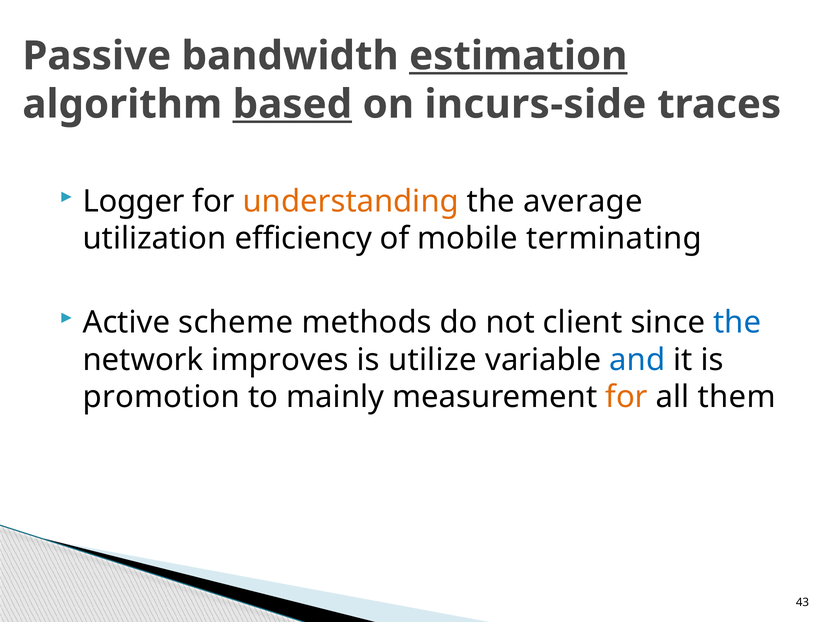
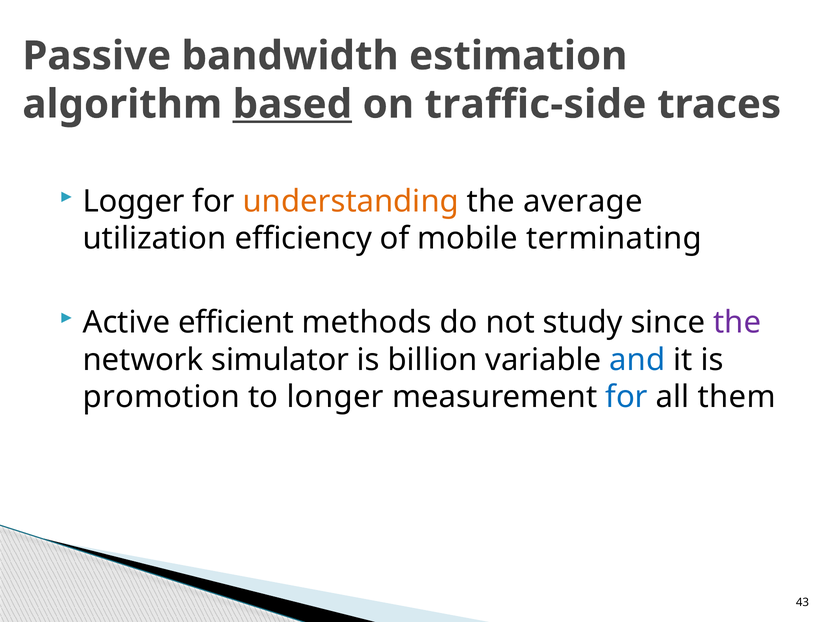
estimation underline: present -> none
incurs-side: incurs-side -> traffic-side
scheme: scheme -> efficient
client: client -> study
the at (737, 322) colour: blue -> purple
improves: improves -> simulator
utilize: utilize -> billion
mainly: mainly -> longer
for at (627, 397) colour: orange -> blue
